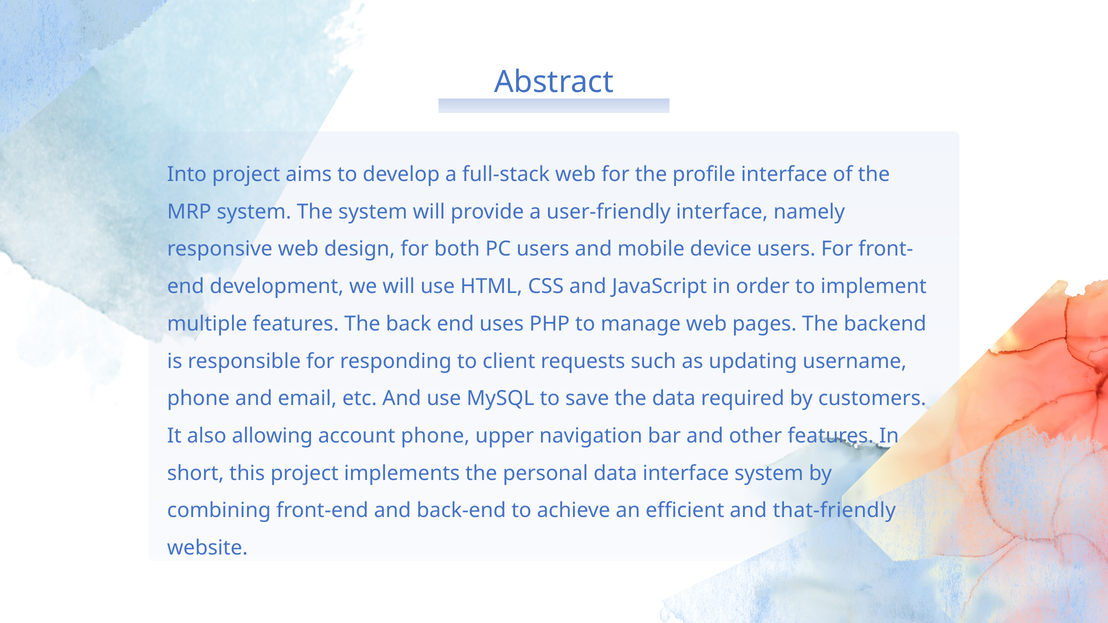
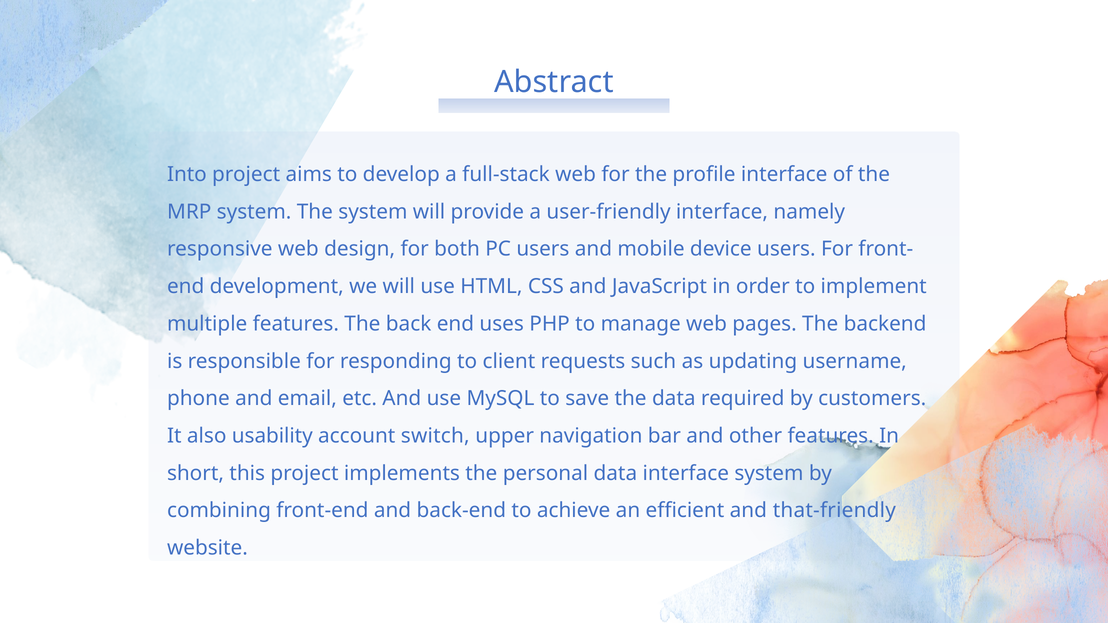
allowing: allowing -> usability
account phone: phone -> switch
